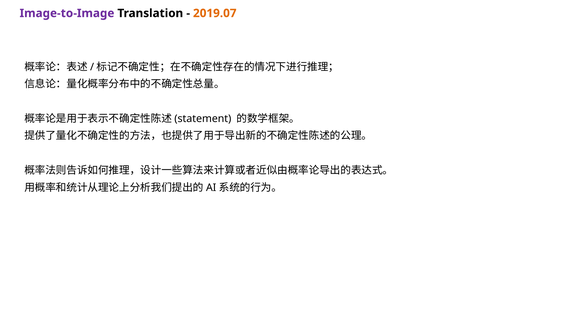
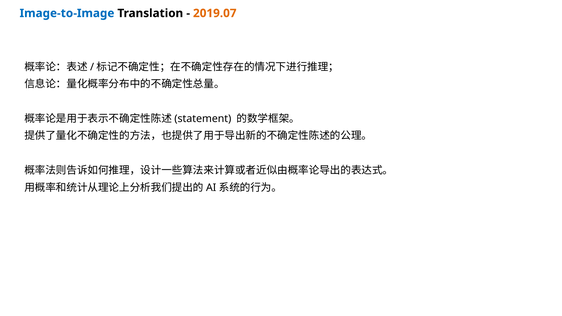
Image-to-Image colour: purple -> blue
